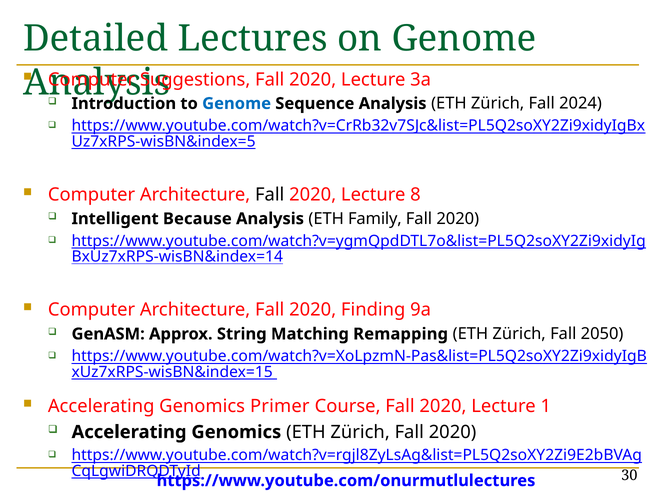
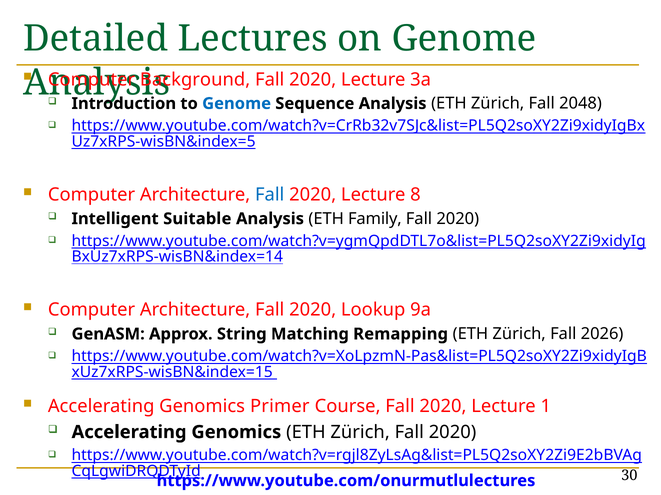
Suggestions: Suggestions -> Background
2024: 2024 -> 2048
Fall at (270, 195) colour: black -> blue
Because: Because -> Suitable
Finding: Finding -> Lookup
2050: 2050 -> 2026
